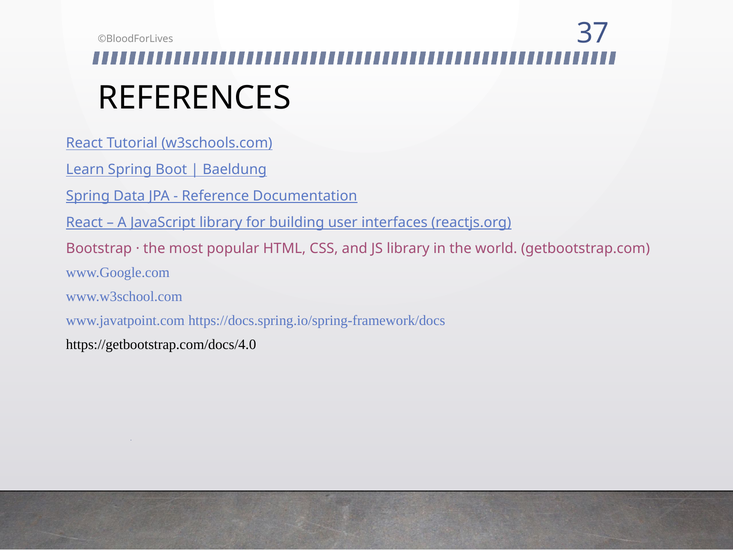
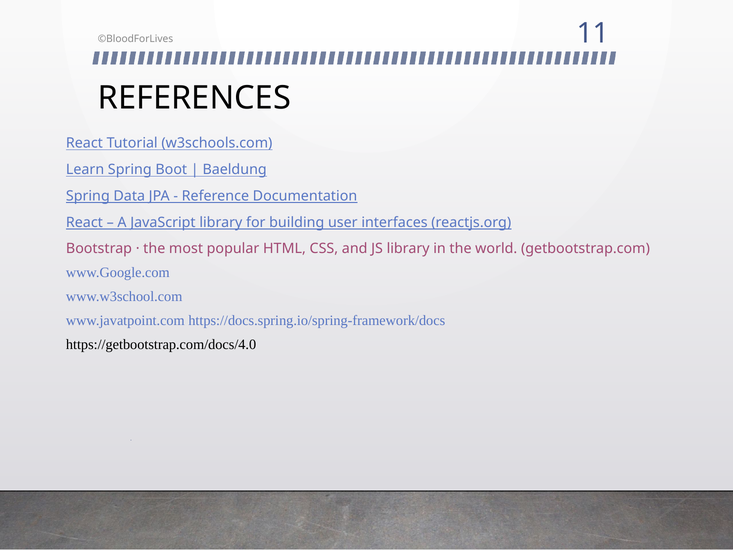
37: 37 -> 11
